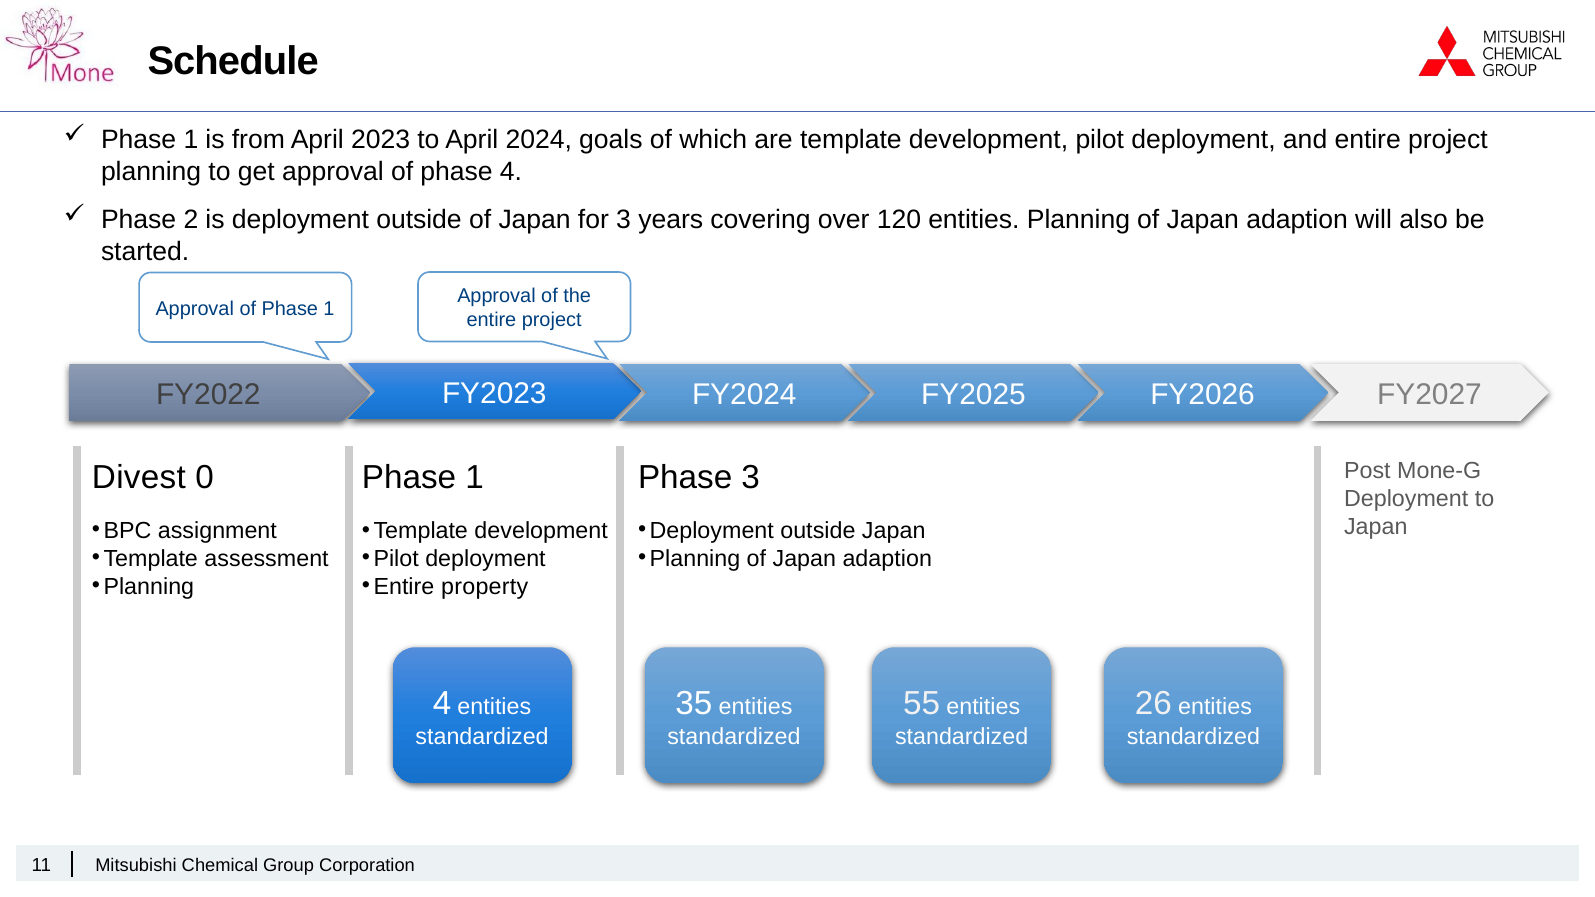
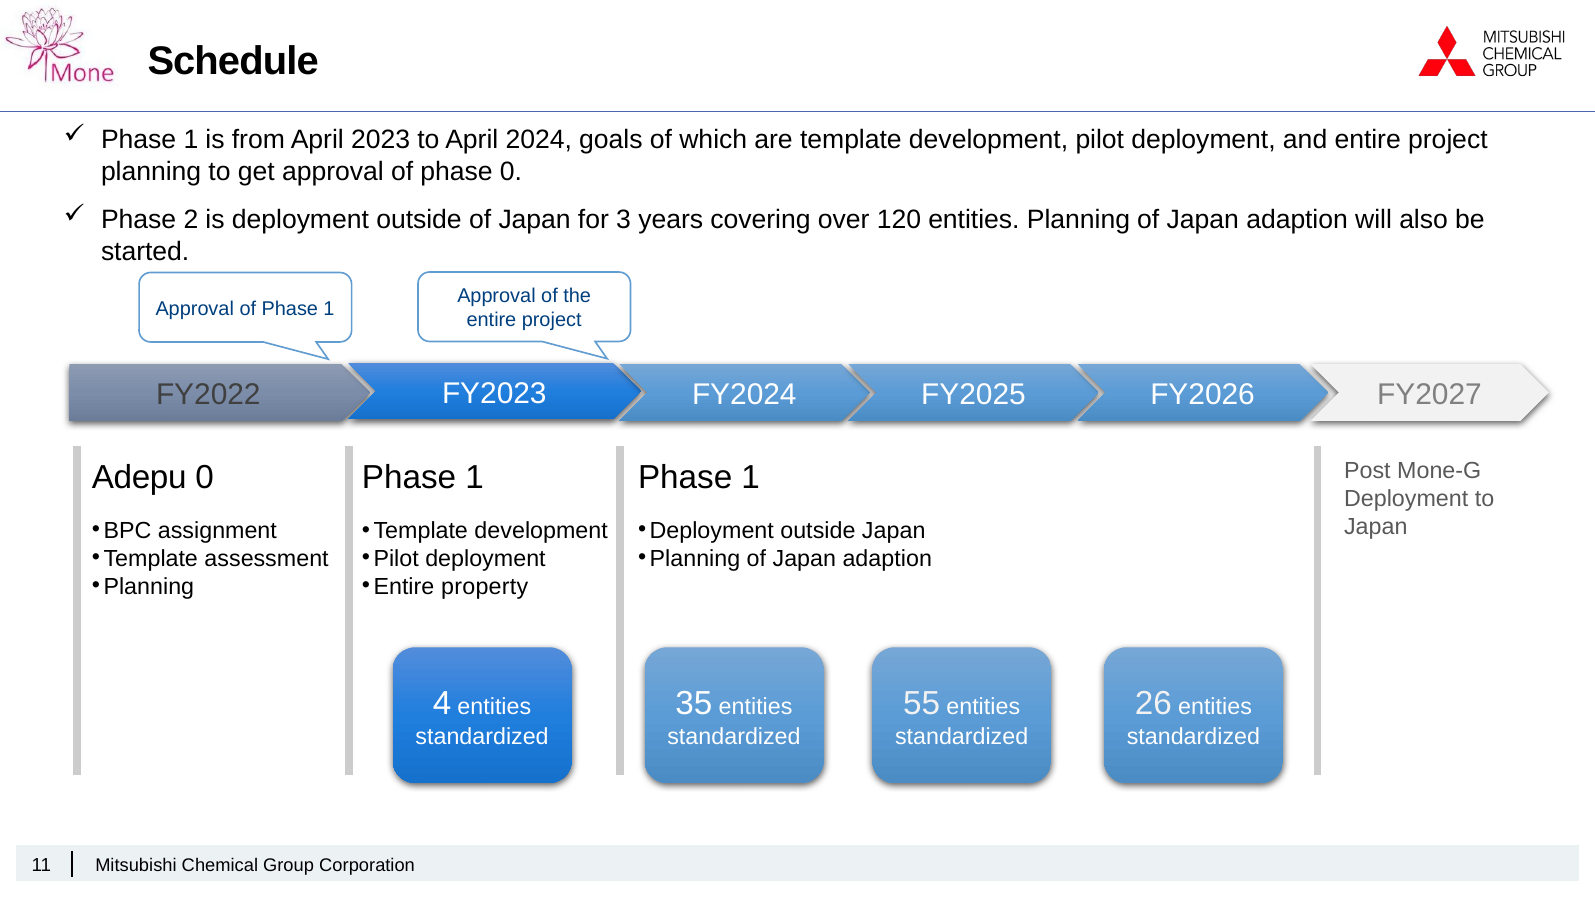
phase 4: 4 -> 0
Divest: Divest -> Adepu
3 at (751, 477): 3 -> 1
